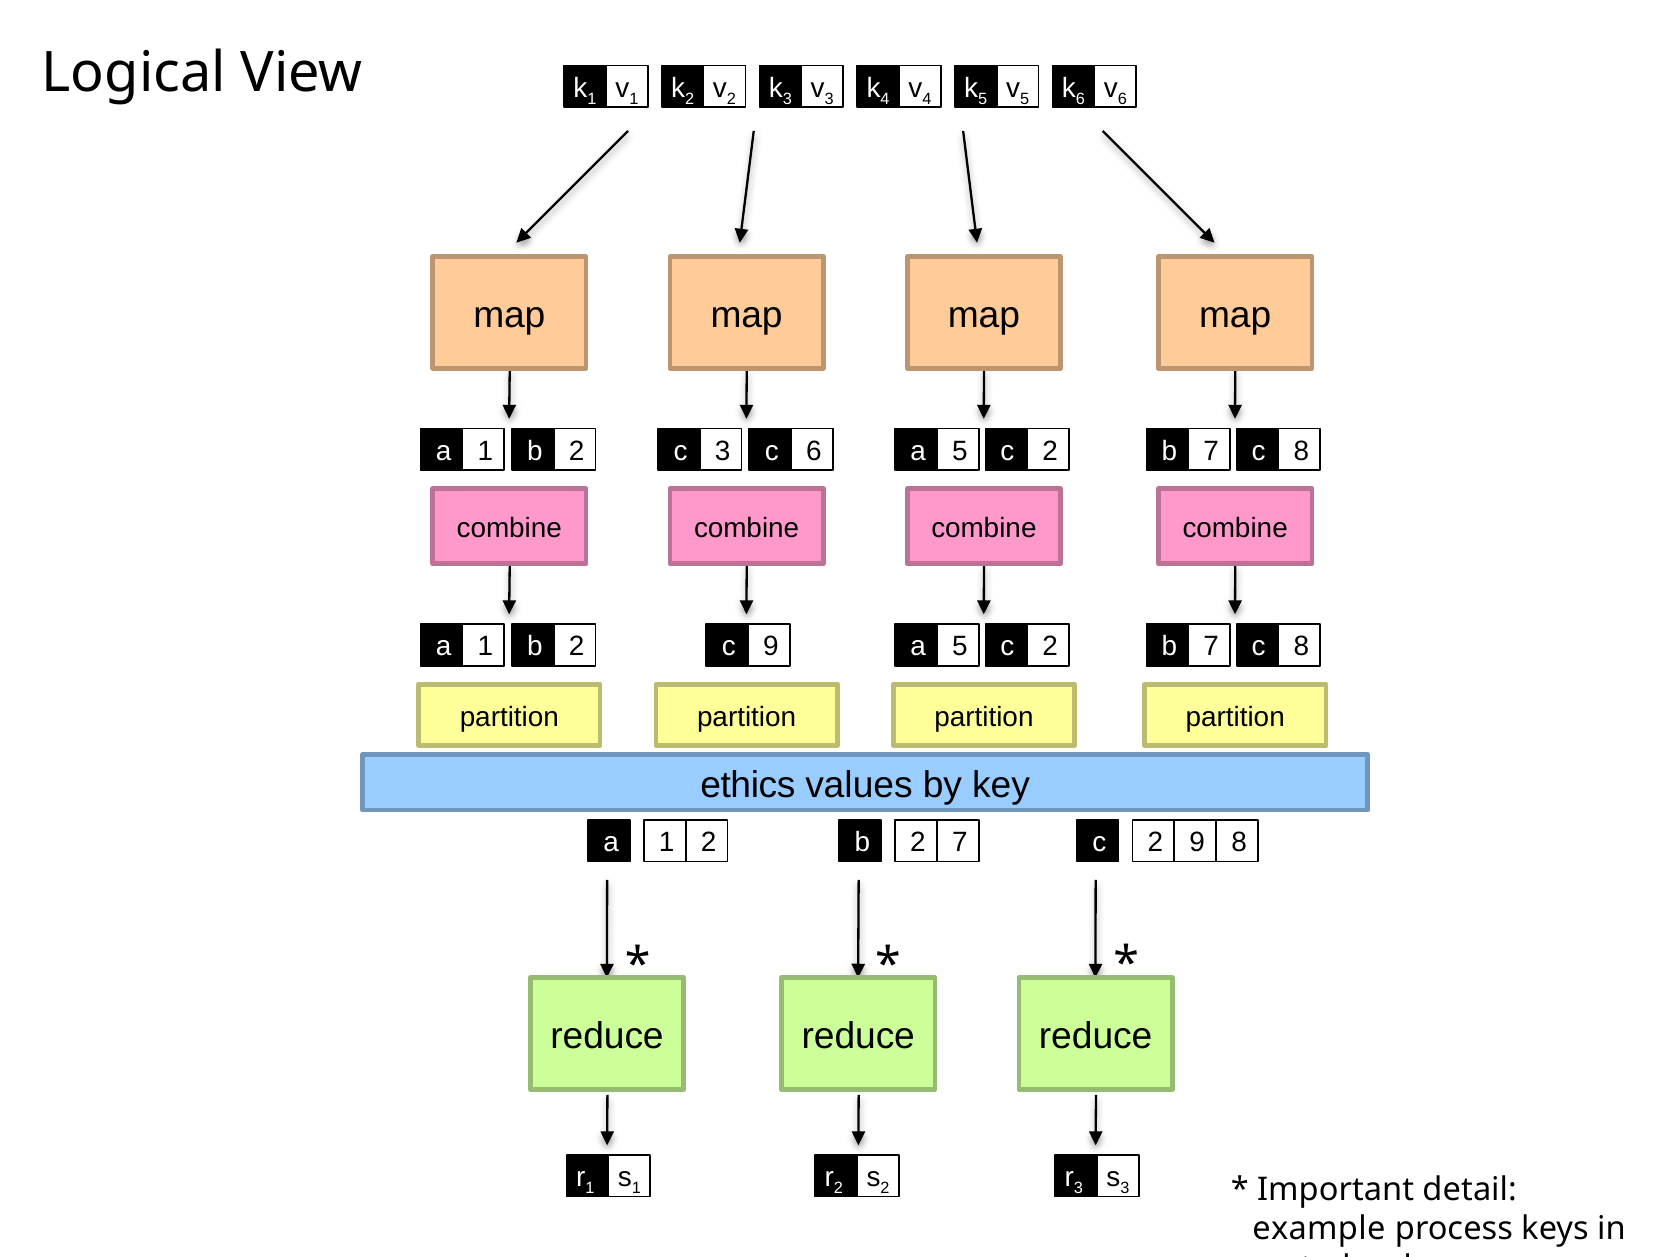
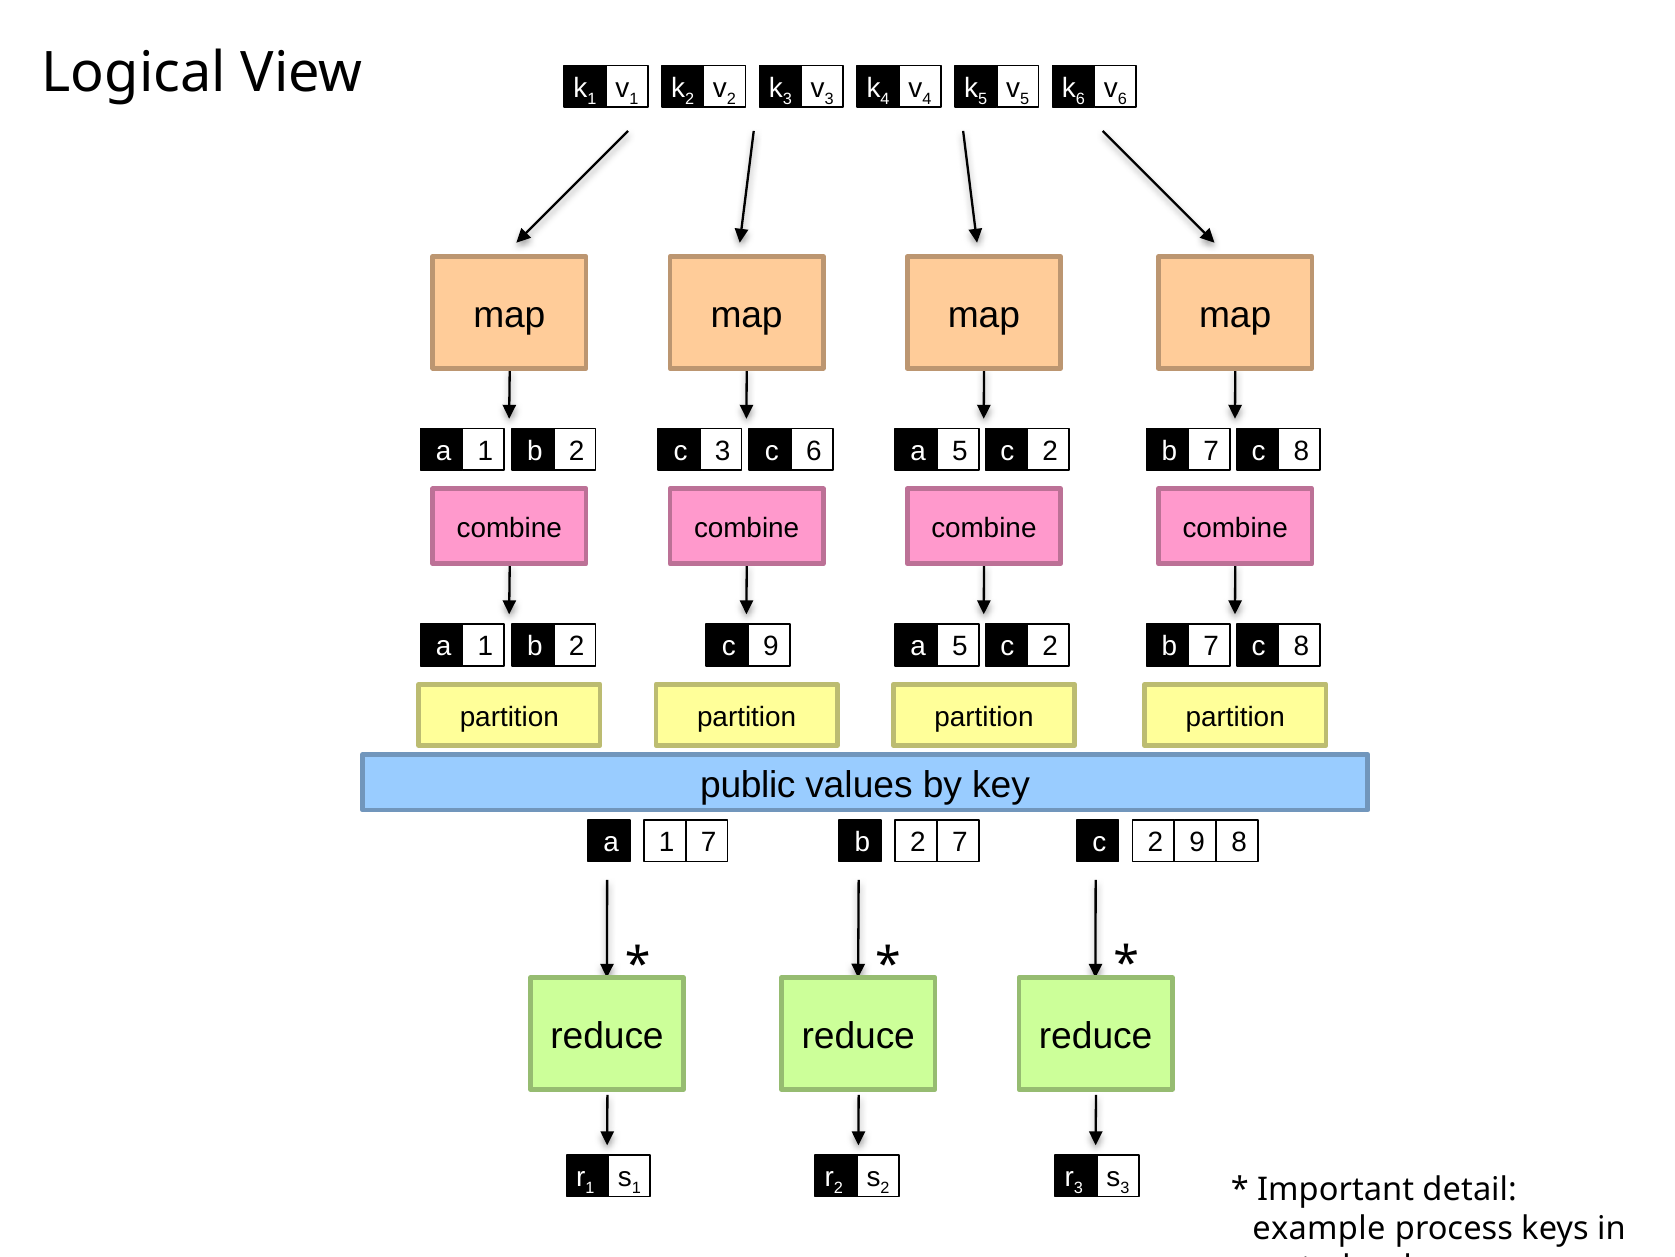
ethics: ethics -> public
2 at (709, 842): 2 -> 7
